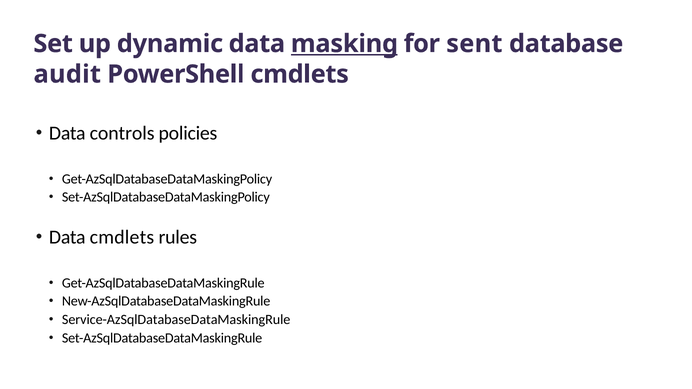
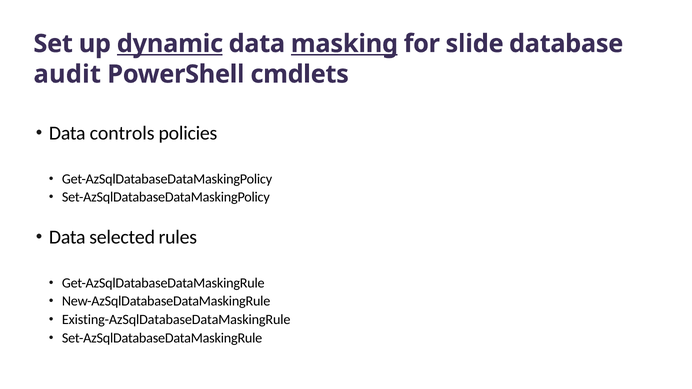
dynamic underline: none -> present
sent: sent -> slide
Data cmdlets: cmdlets -> selected
Service-AzSqlDatabaseDataMaskingRule: Service-AzSqlDatabaseDataMaskingRule -> Existing-AzSqlDatabaseDataMaskingRule
